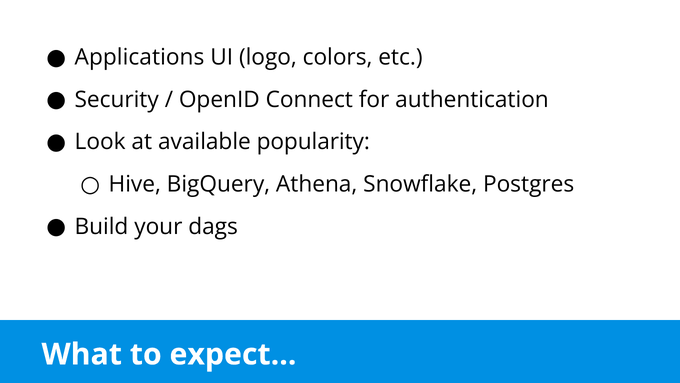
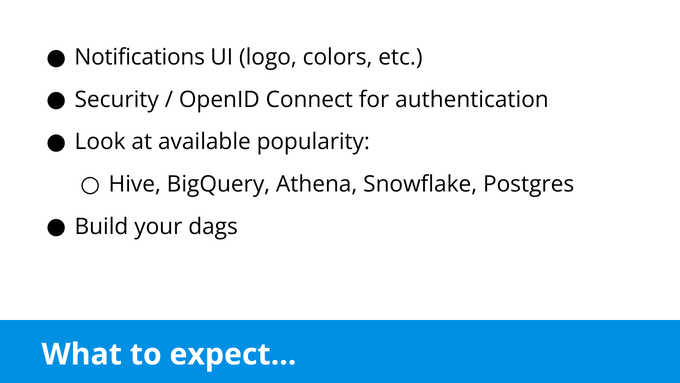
Applications: Applications -> Notifications
